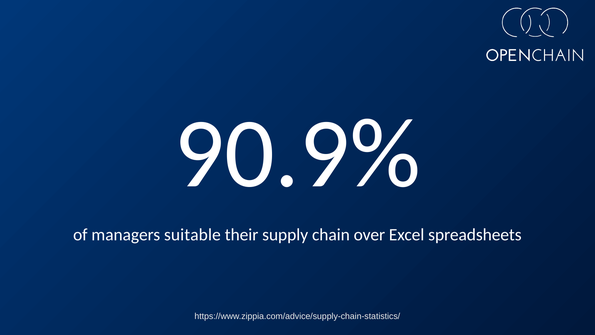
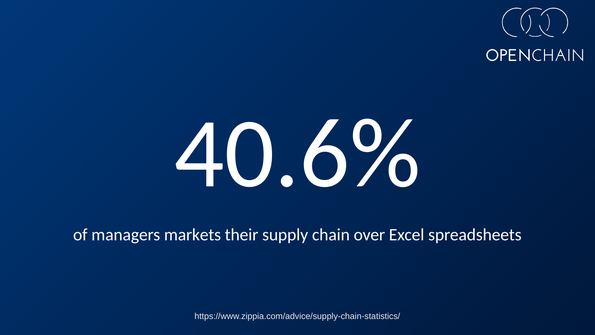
90.9%: 90.9% -> 40.6%
suitable: suitable -> markets
